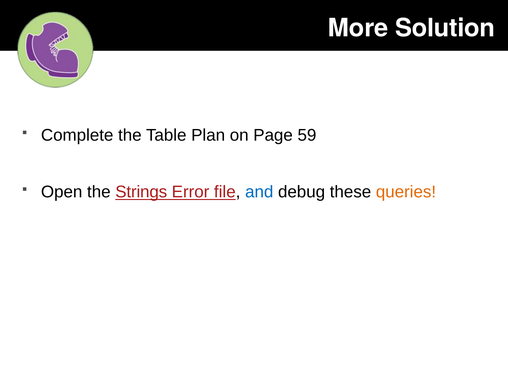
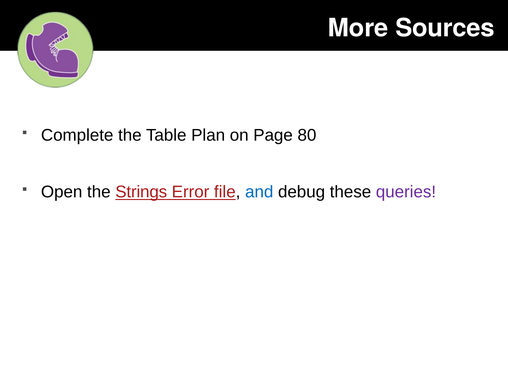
Solution: Solution -> Sources
59: 59 -> 80
queries colour: orange -> purple
